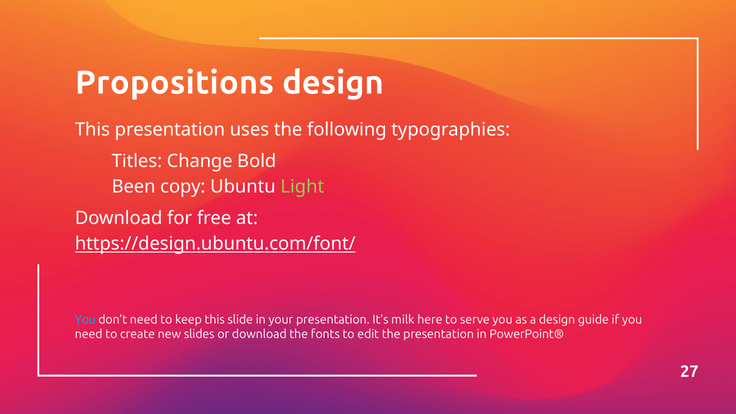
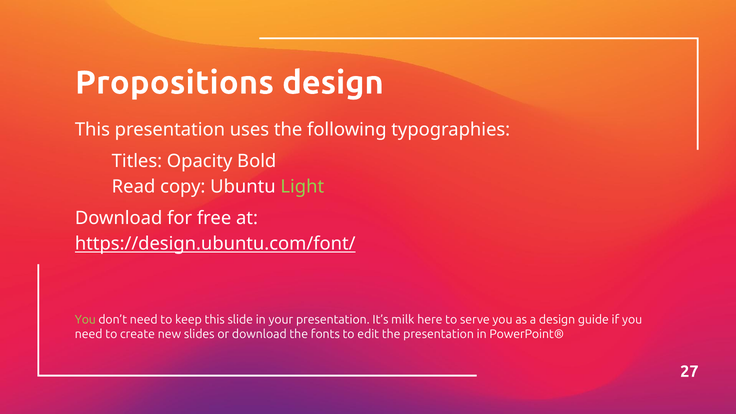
Change: Change -> Opacity
Been: Been -> Read
You at (85, 320) colour: light blue -> light green
